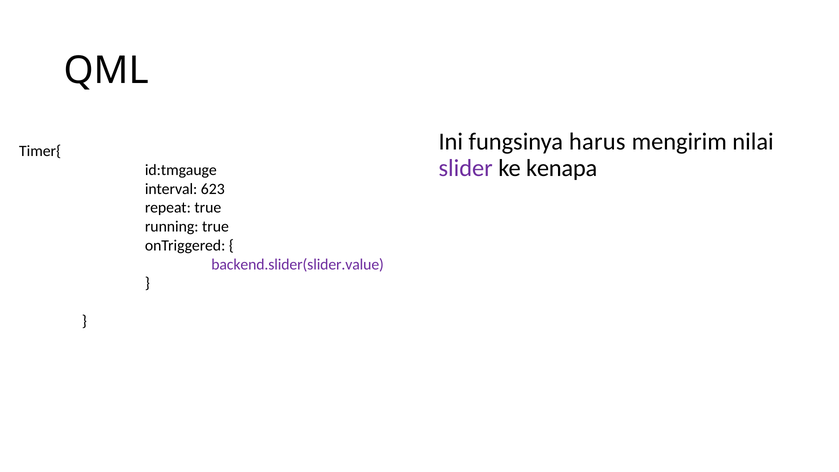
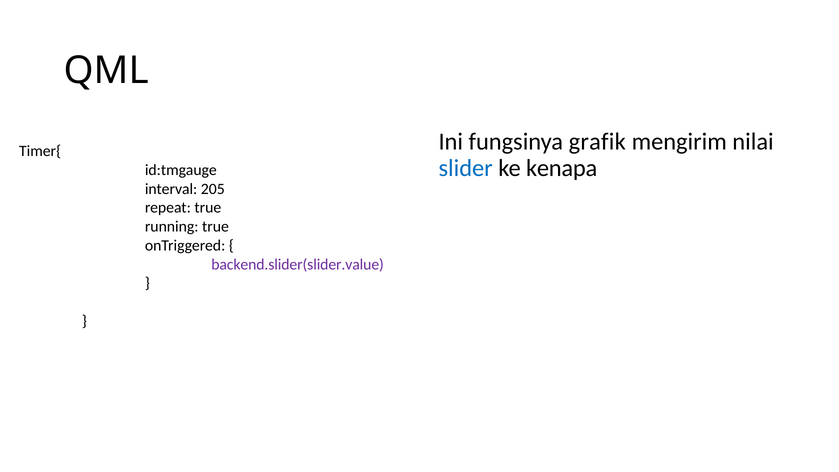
harus: harus -> grafik
slider colour: purple -> blue
623: 623 -> 205
